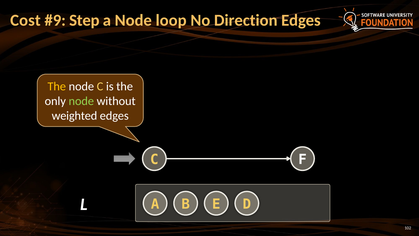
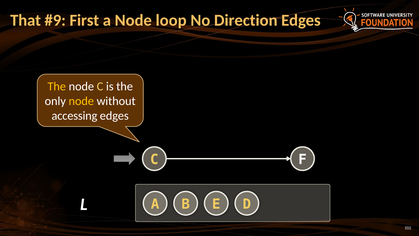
Cost: Cost -> That
Step: Step -> First
node at (81, 101) colour: light green -> yellow
weighted: weighted -> accessing
